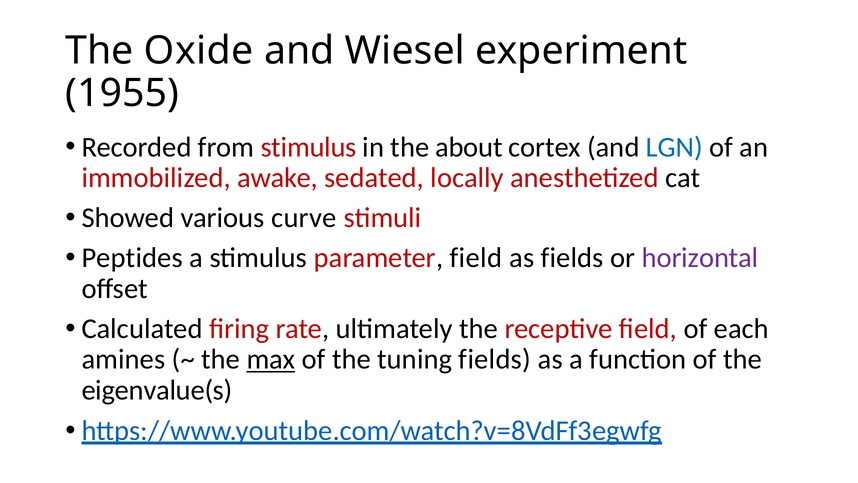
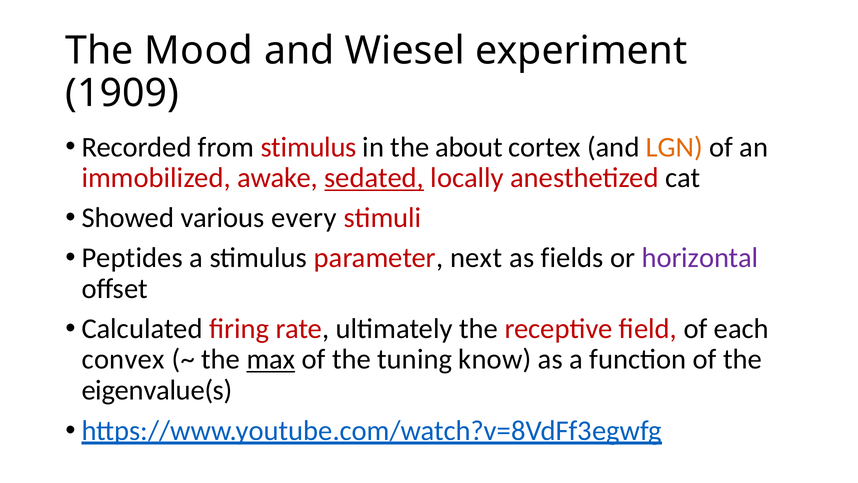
Oxide: Oxide -> Mood
1955: 1955 -> 1909
LGN colour: blue -> orange
sedated underline: none -> present
curve: curve -> every
parameter field: field -> next
amines: amines -> convex
tuning fields: fields -> know
